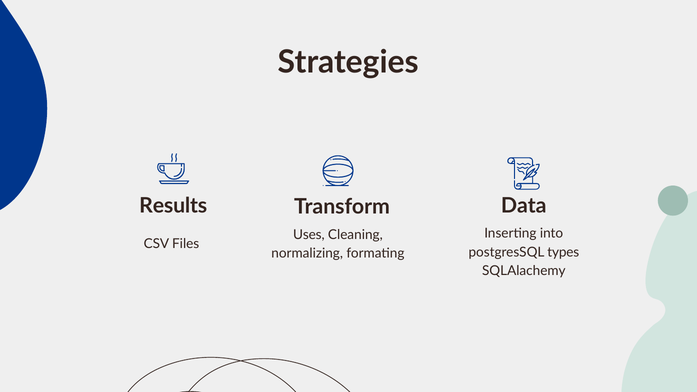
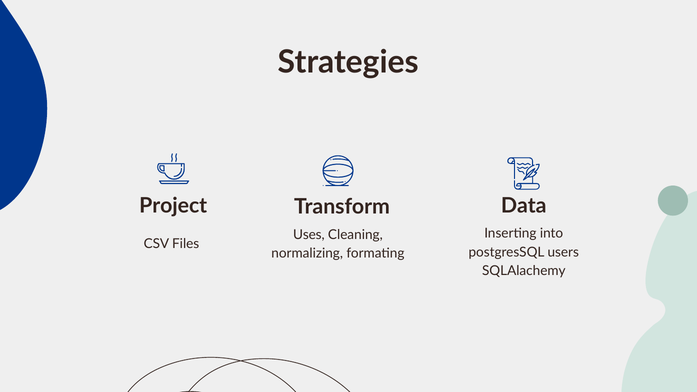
Results: Results -> Project
types: types -> users
